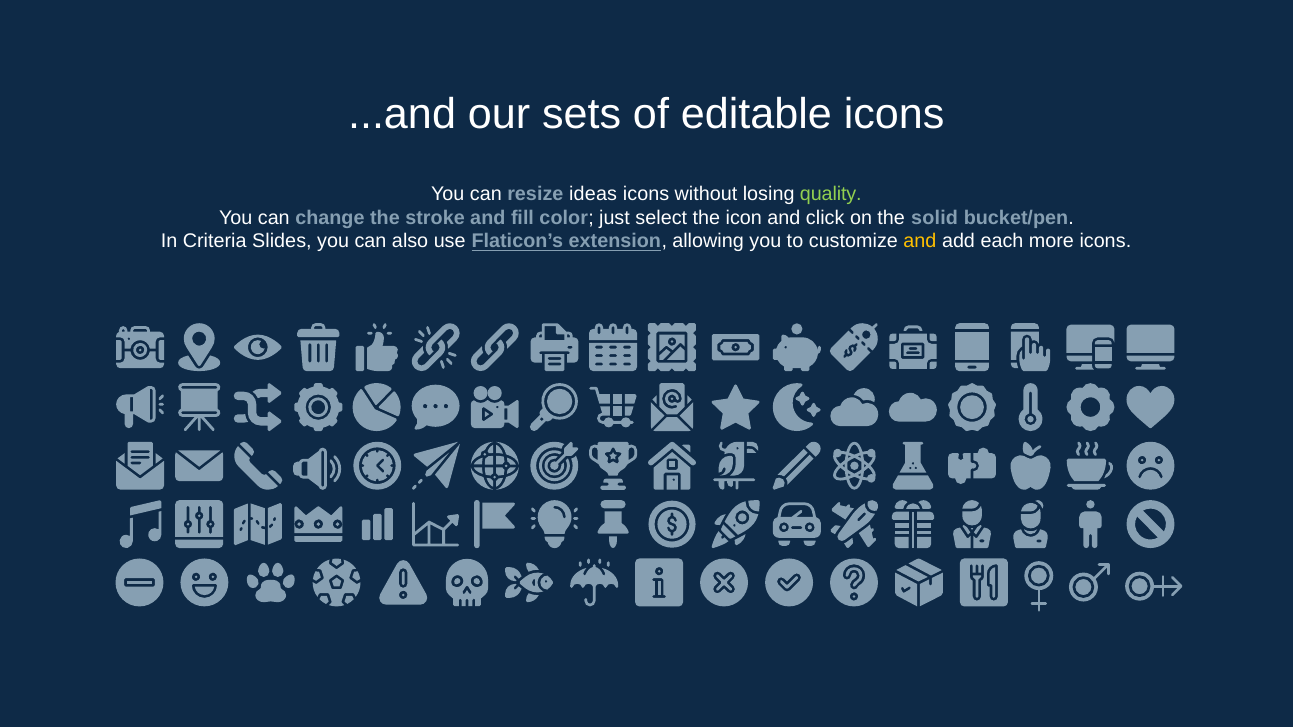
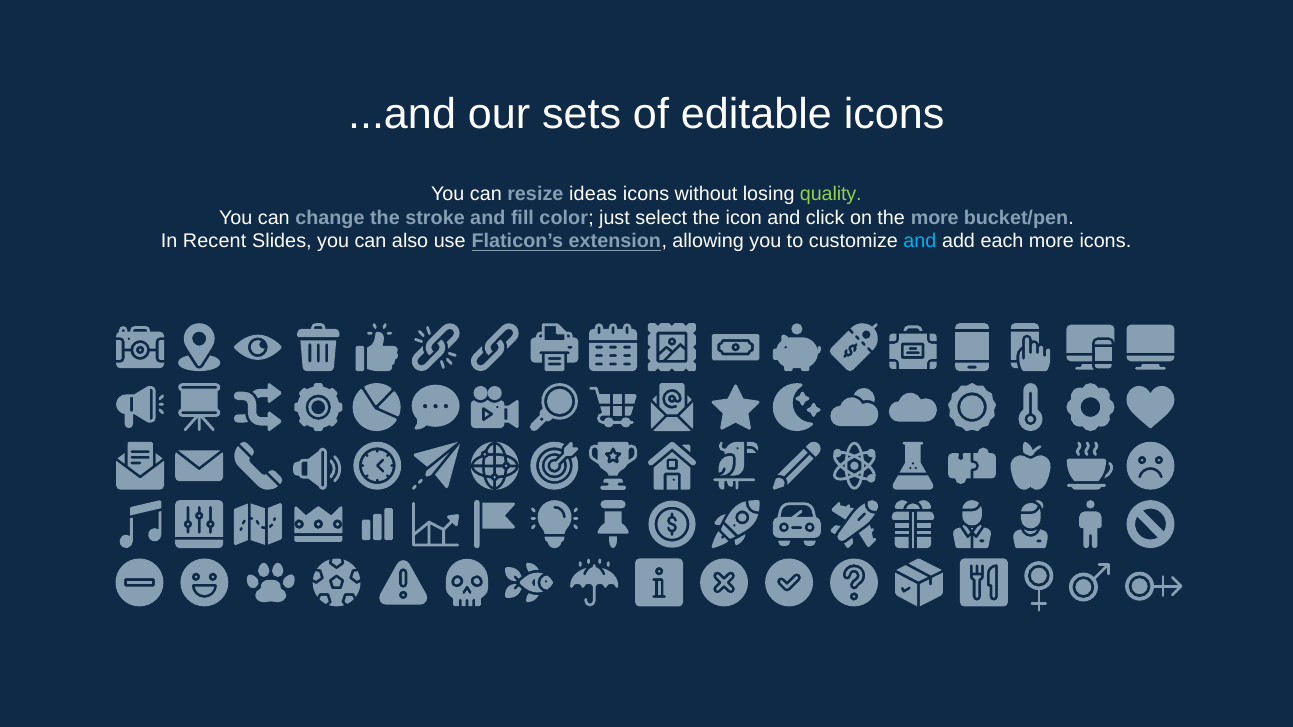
the solid: solid -> more
Criteria: Criteria -> Recent
and at (920, 242) colour: yellow -> light blue
